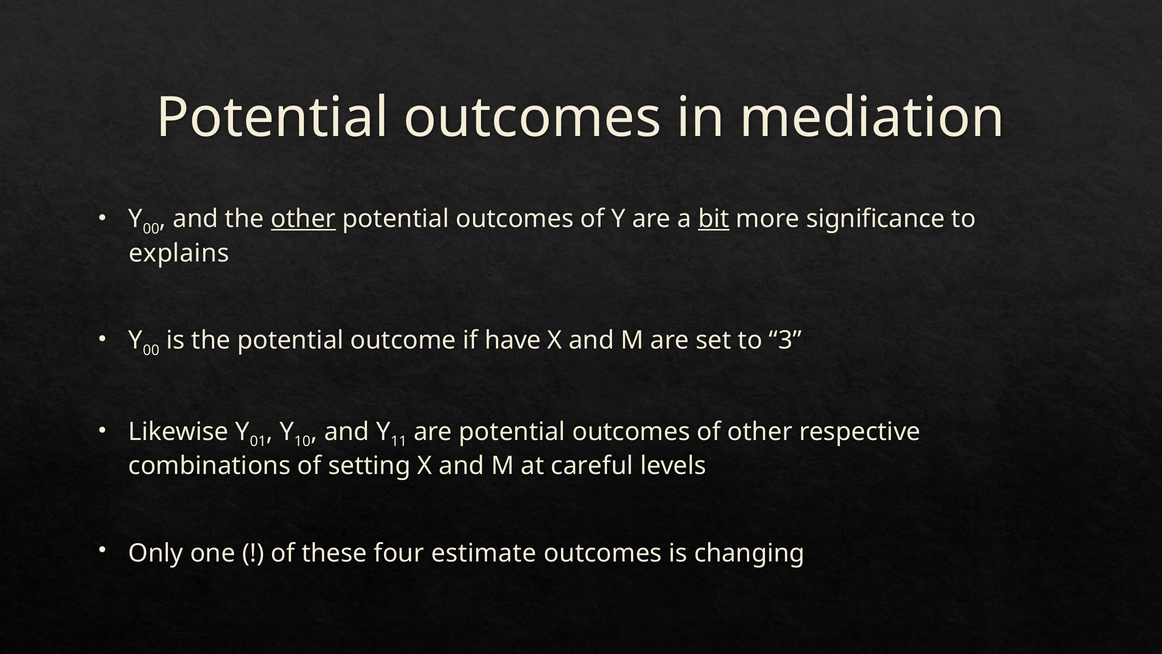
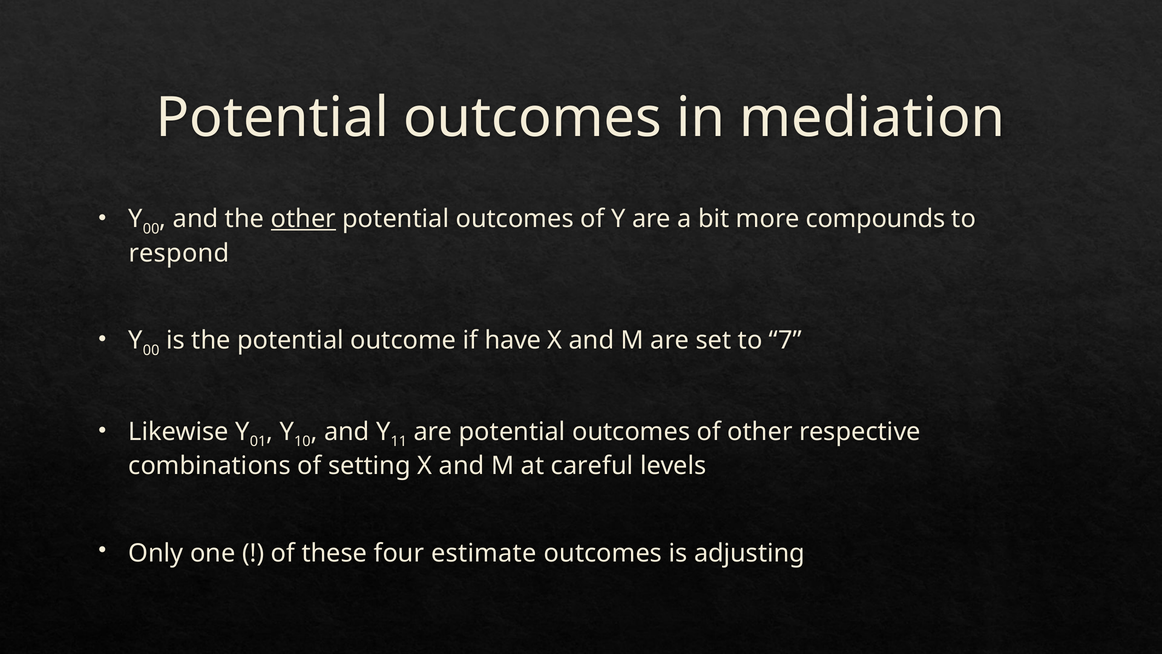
bit underline: present -> none
significance: significance -> compounds
explains: explains -> respond
3: 3 -> 7
changing: changing -> adjusting
